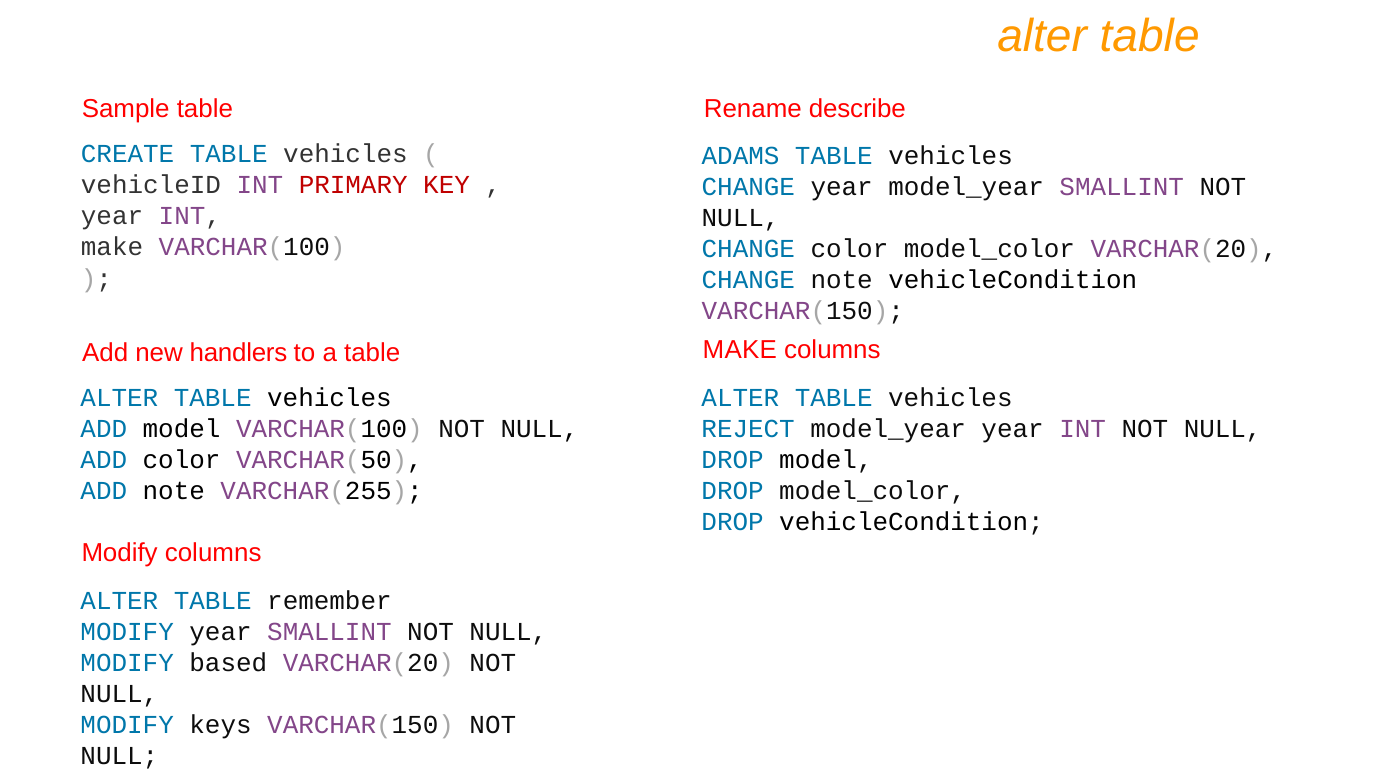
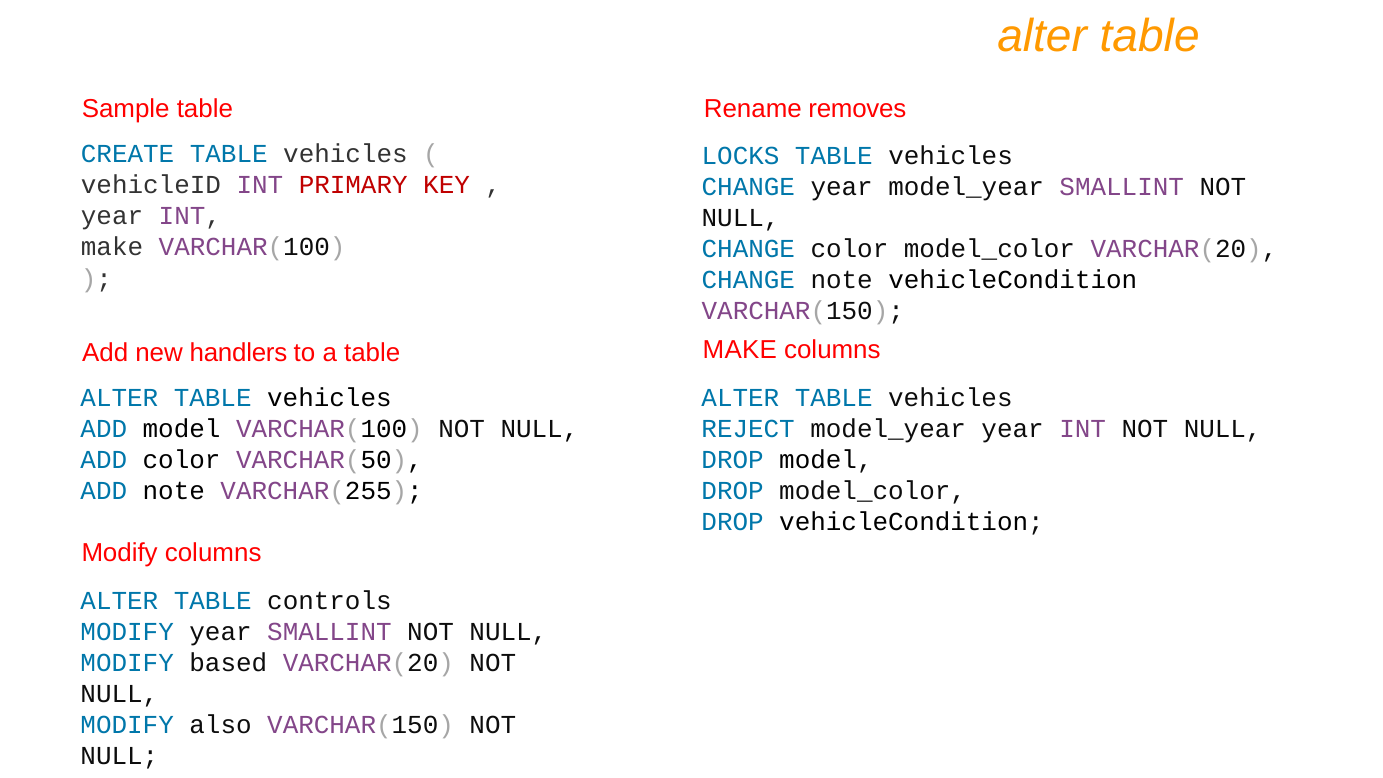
describe: describe -> removes
ADAMS: ADAMS -> LOCKS
remember: remember -> controls
keys: keys -> also
